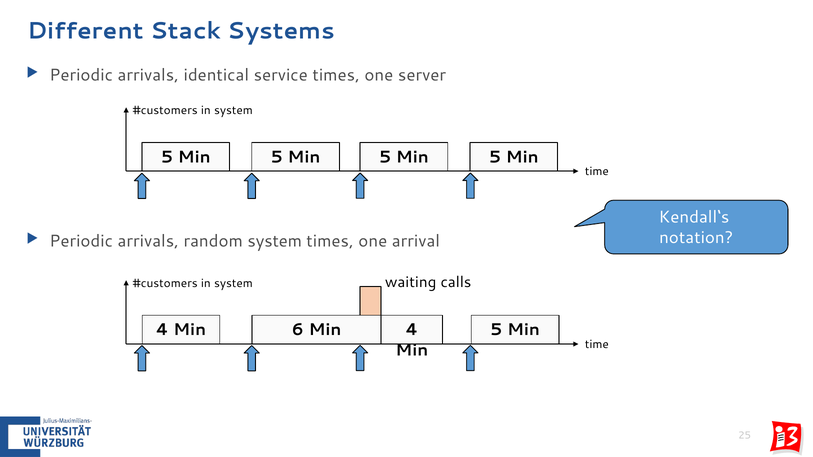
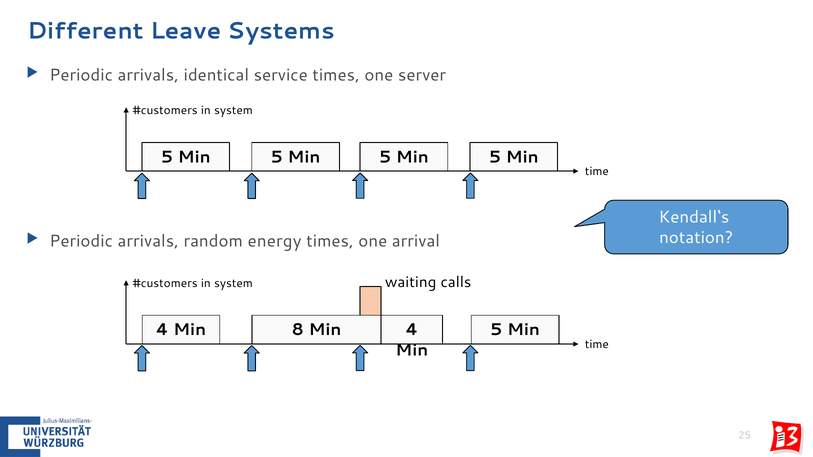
Stack: Stack -> Leave
random system: system -> energy
6: 6 -> 8
